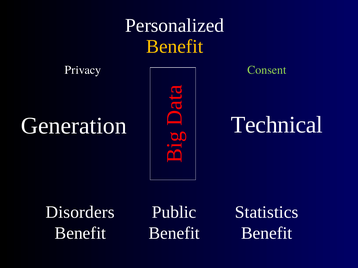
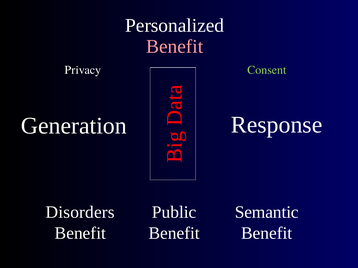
Benefit at (175, 47) colour: yellow -> pink
Technical: Technical -> Response
Statistics: Statistics -> Semantic
